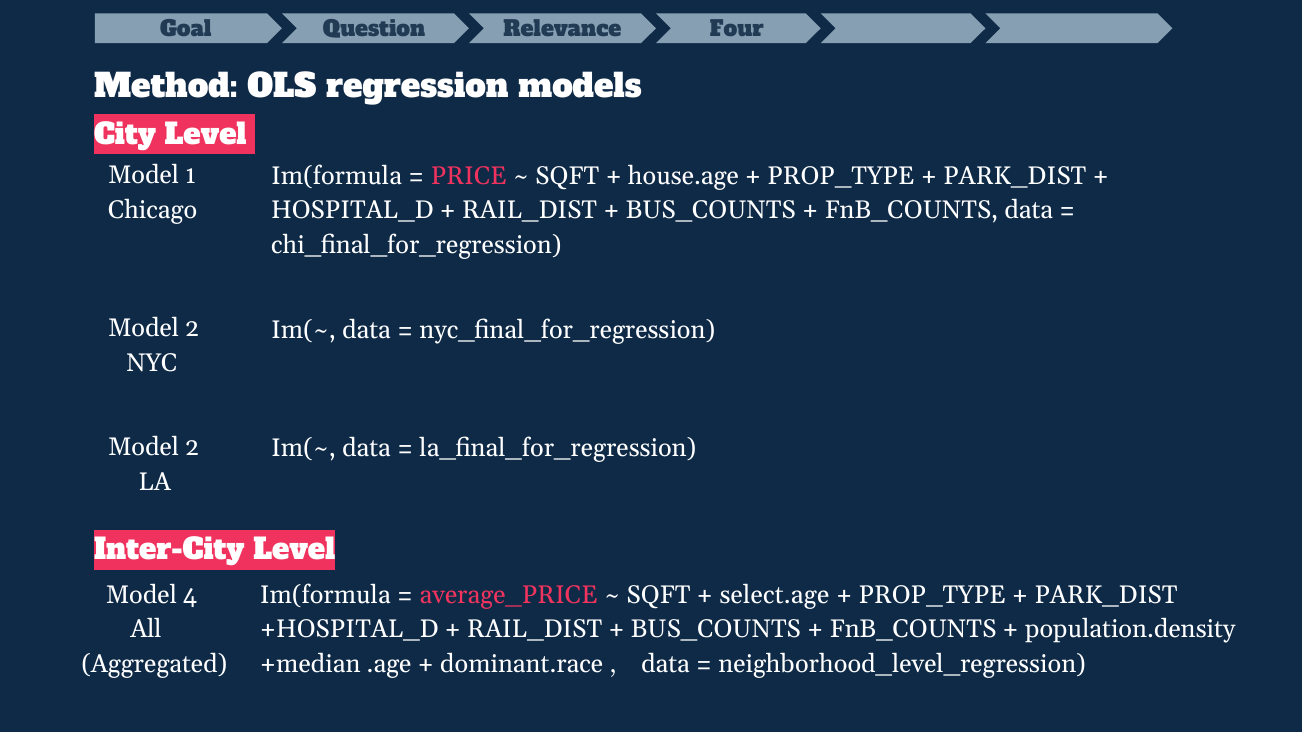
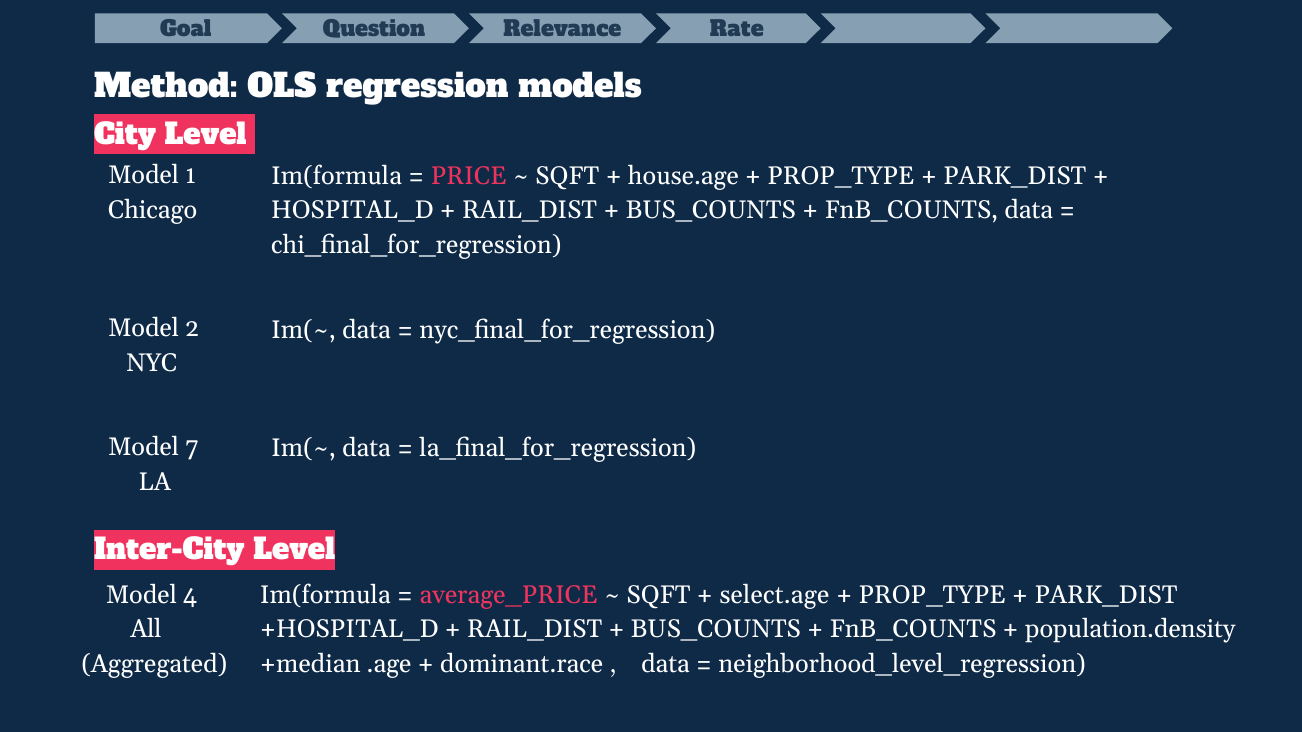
Four: Four -> Rate
2 at (192, 447): 2 -> 7
